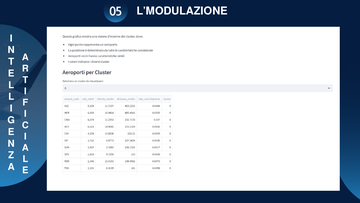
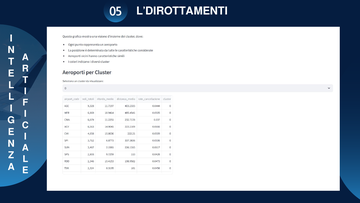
L’MODULAZIONE: L’MODULAZIONE -> L’DIROTTAMENTI
